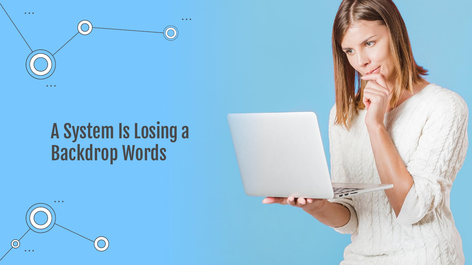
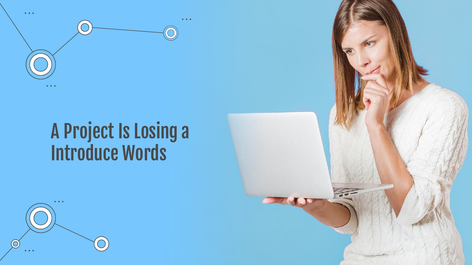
System: System -> Project
Backdrop: Backdrop -> Introduce
